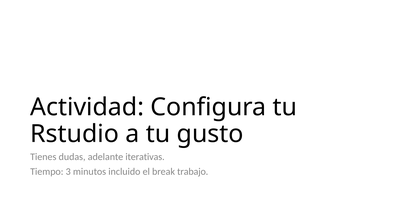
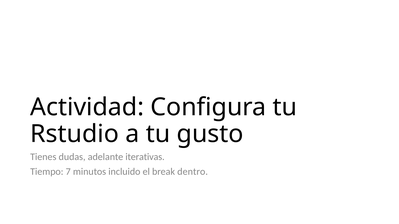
3: 3 -> 7
trabajo: trabajo -> dentro
